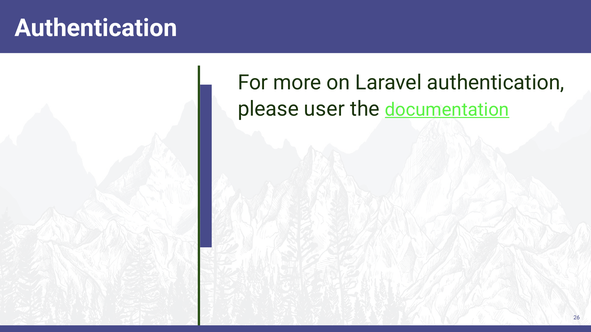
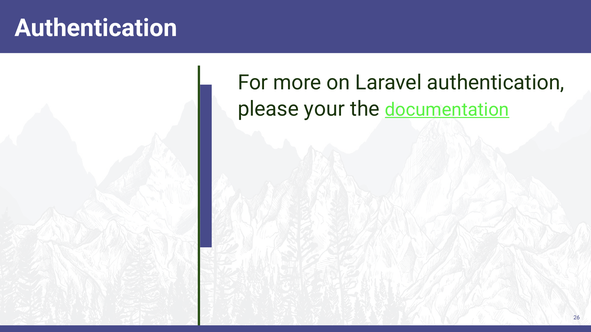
user: user -> your
